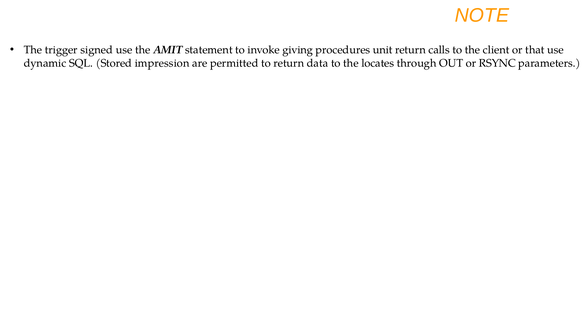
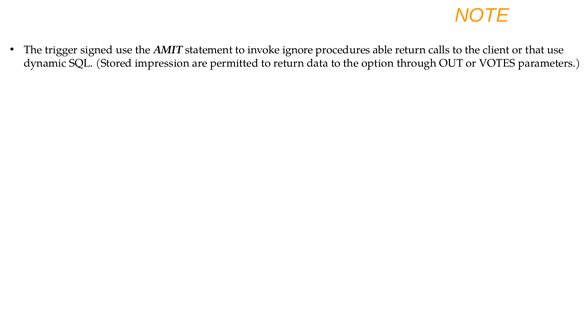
giving: giving -> ignore
unit: unit -> able
locates: locates -> option
RSYNC: RSYNC -> VOTES
